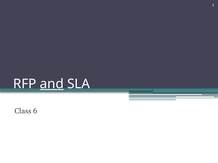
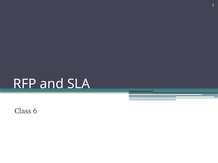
and underline: present -> none
